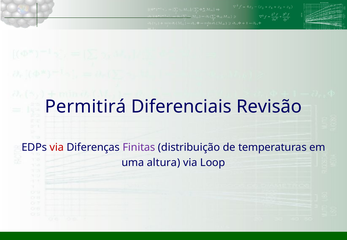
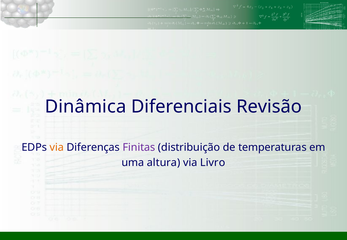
Permitirá: Permitirá -> Dinâmica
via at (57, 147) colour: red -> orange
Loop: Loop -> Livro
